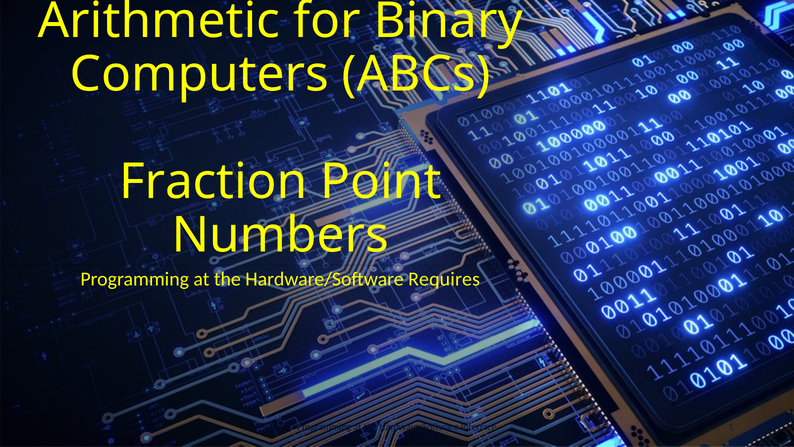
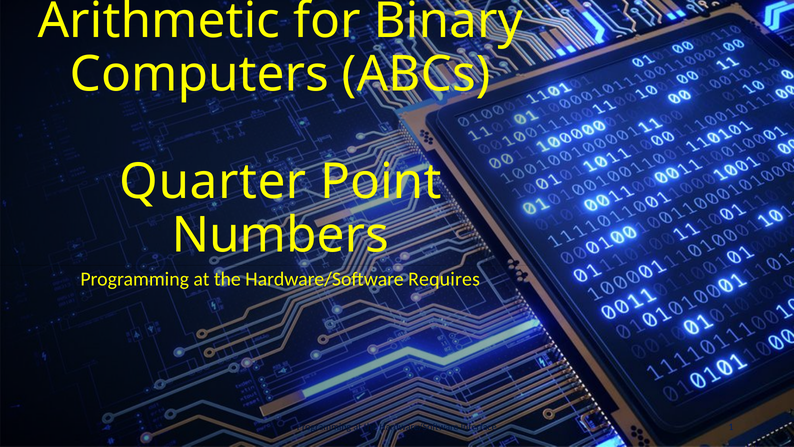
Fraction: Fraction -> Quarter
